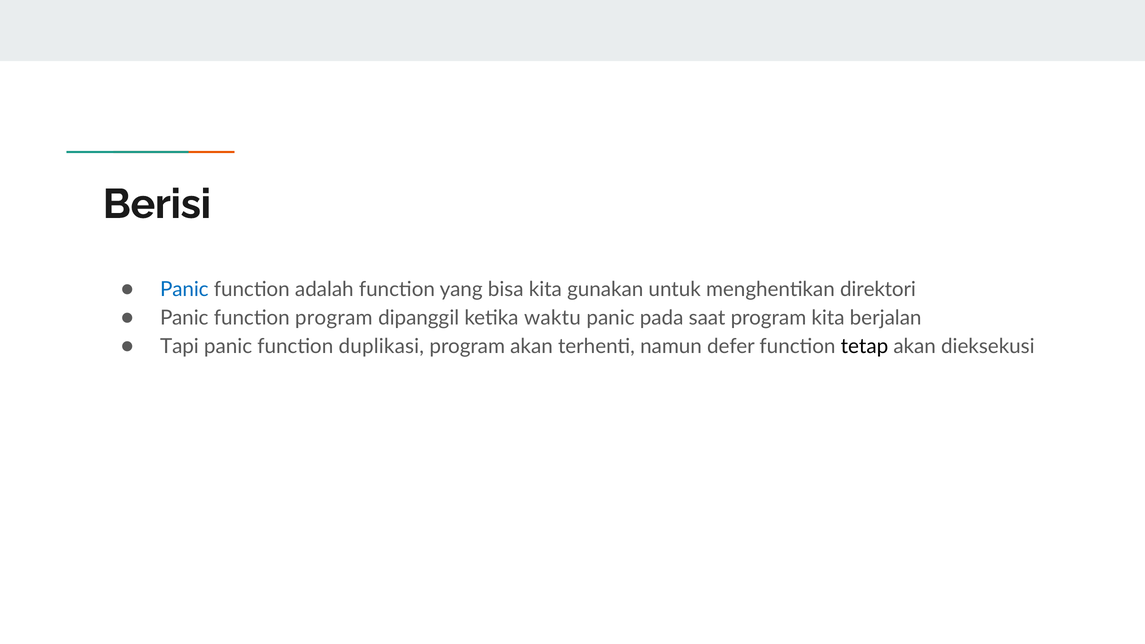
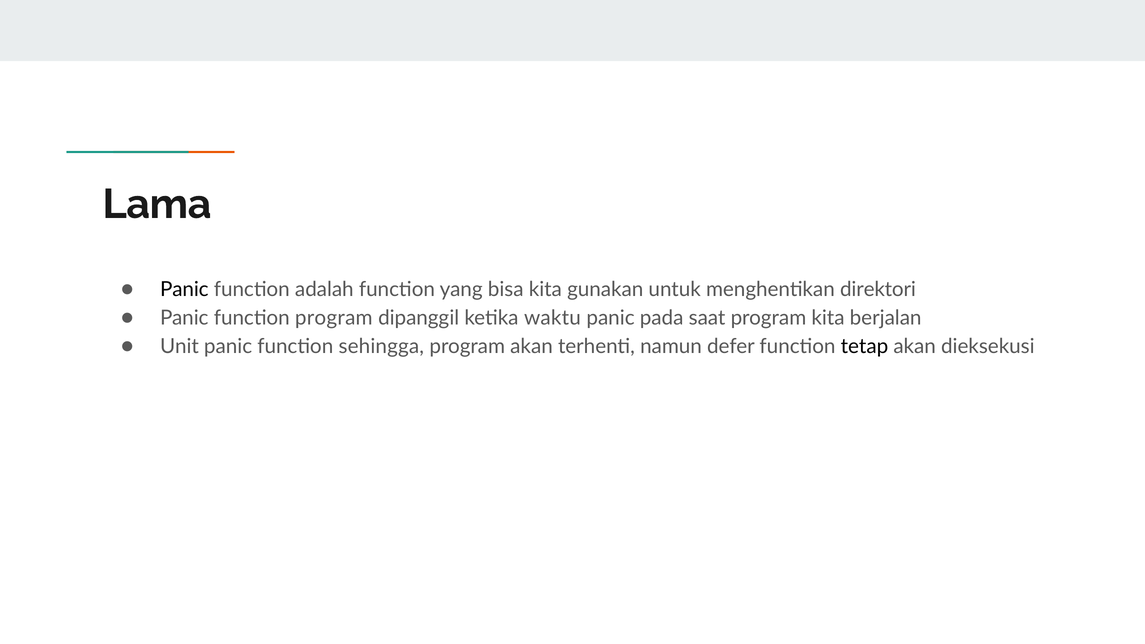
Berisi: Berisi -> Lama
Panic at (184, 289) colour: blue -> black
Tapi: Tapi -> Unit
duplikasi: duplikasi -> sehingga
